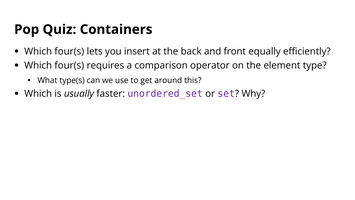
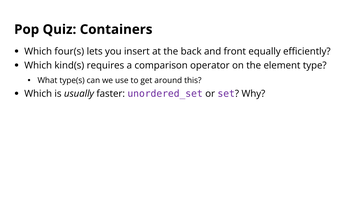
four(s at (69, 65): four(s -> kind(s
